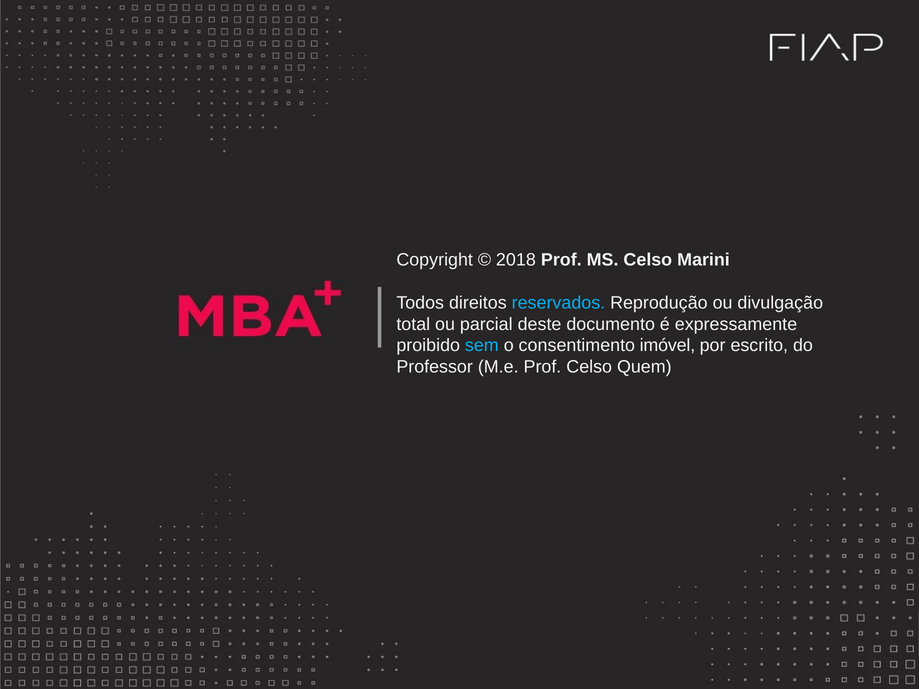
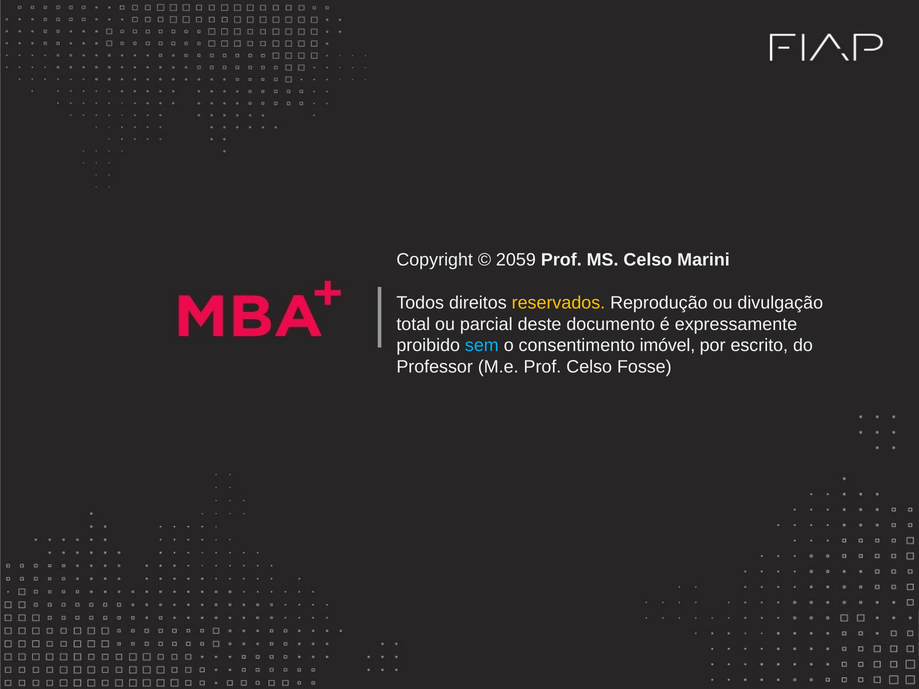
2018: 2018 -> 2059
reservados colour: light blue -> yellow
Quem: Quem -> Fosse
